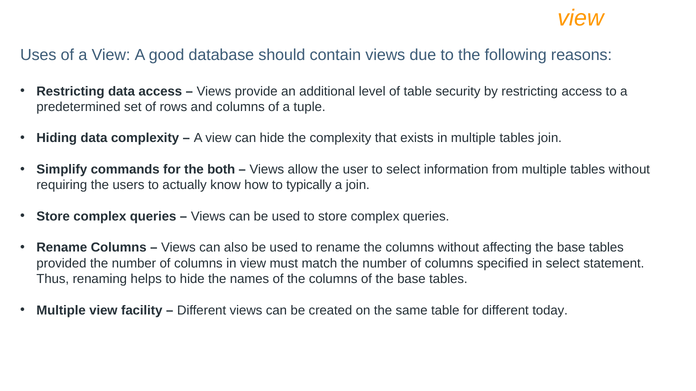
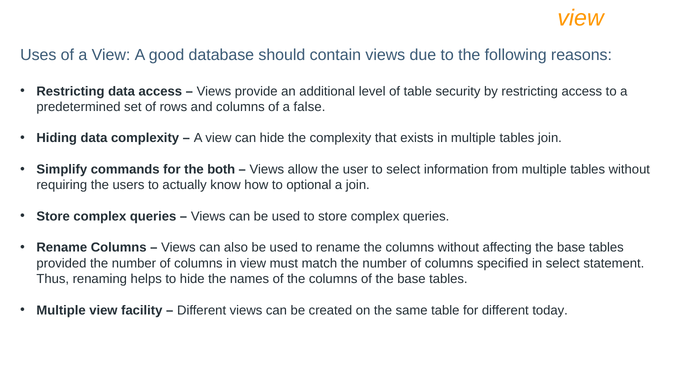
tuple: tuple -> false
typically: typically -> optional
